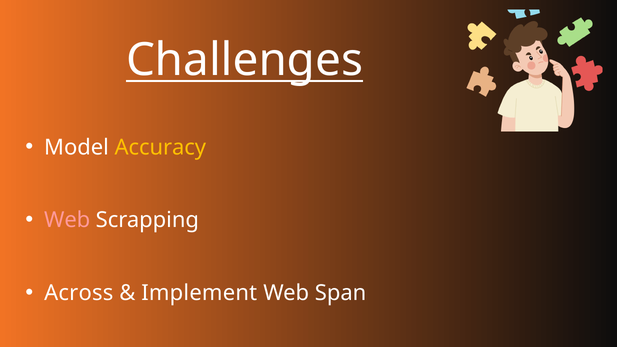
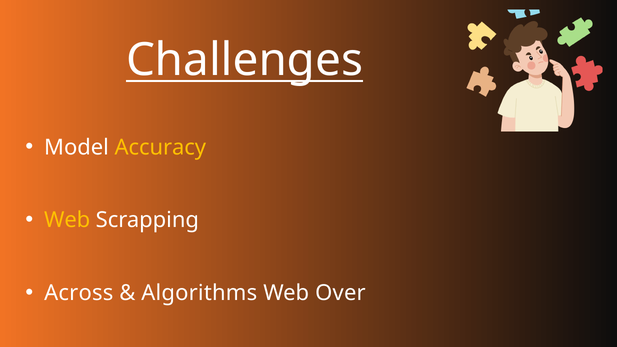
Web at (67, 220) colour: pink -> yellow
Implement: Implement -> Algorithms
Span: Span -> Over
